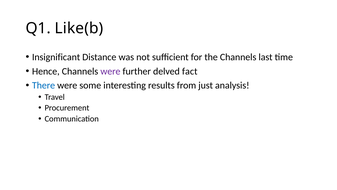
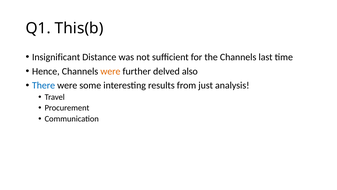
Like(b: Like(b -> This(b
were at (110, 71) colour: purple -> orange
fact: fact -> also
